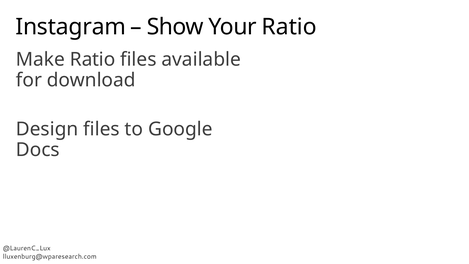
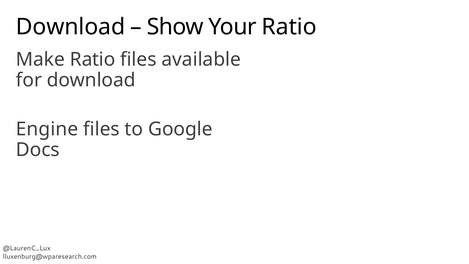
Instagram at (71, 27): Instagram -> Download
Design: Design -> Engine
